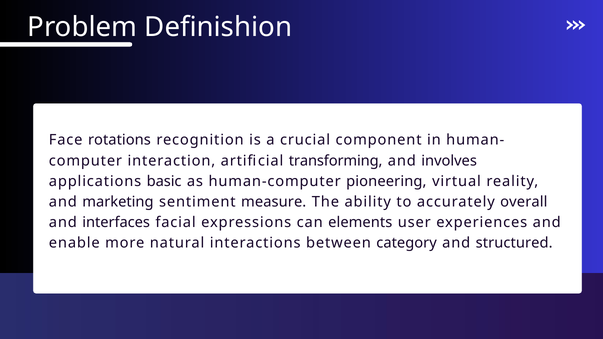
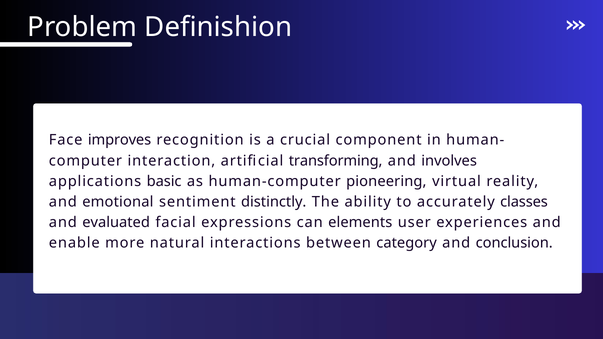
rotations: rotations -> improves
marketing: marketing -> emotional
measure: measure -> distinctly
overall: overall -> classes
interfaces: interfaces -> evaluated
structured: structured -> conclusion
